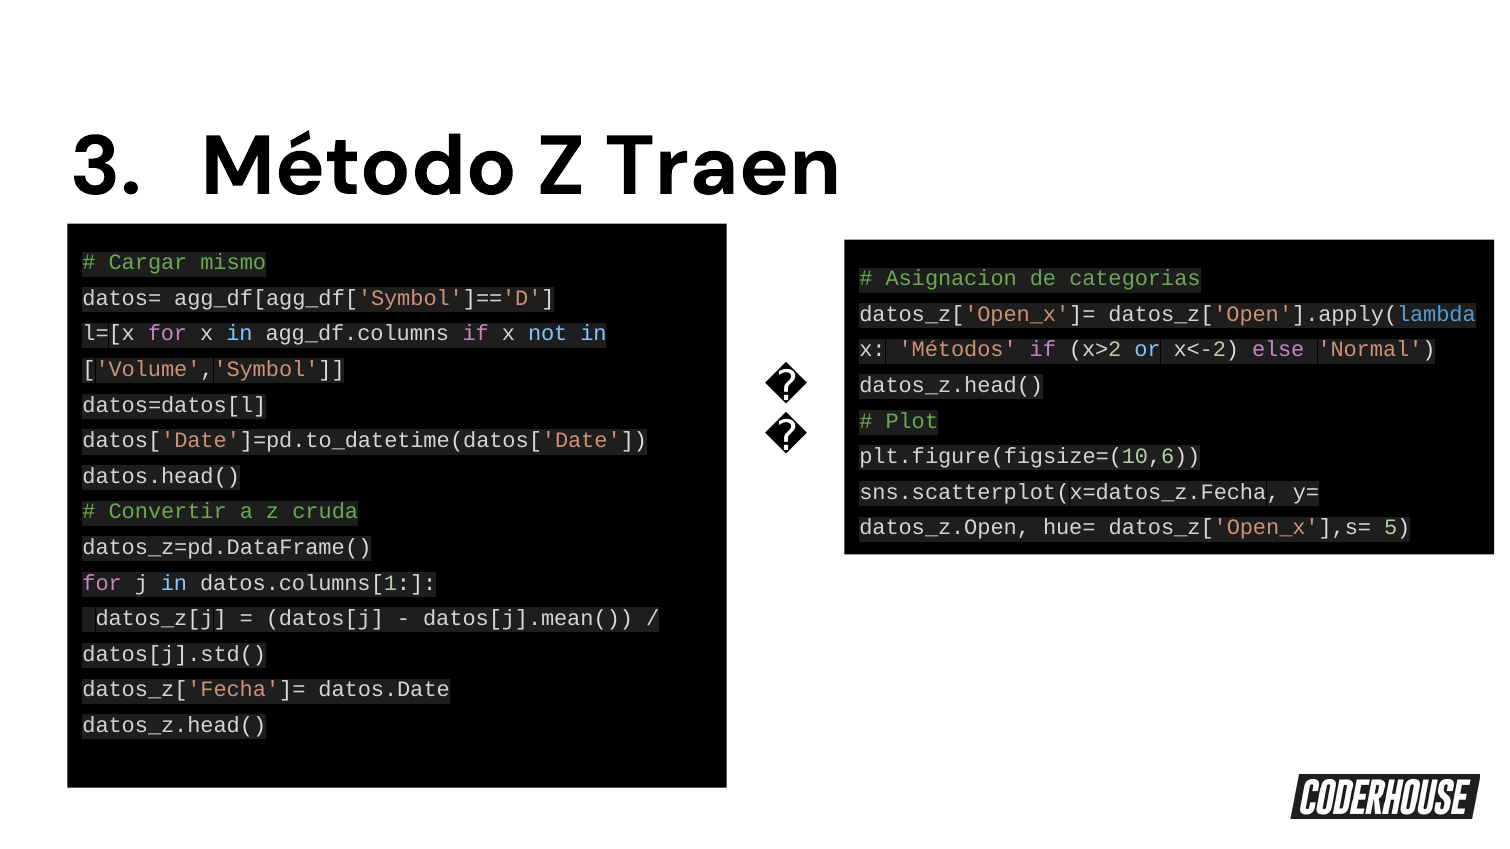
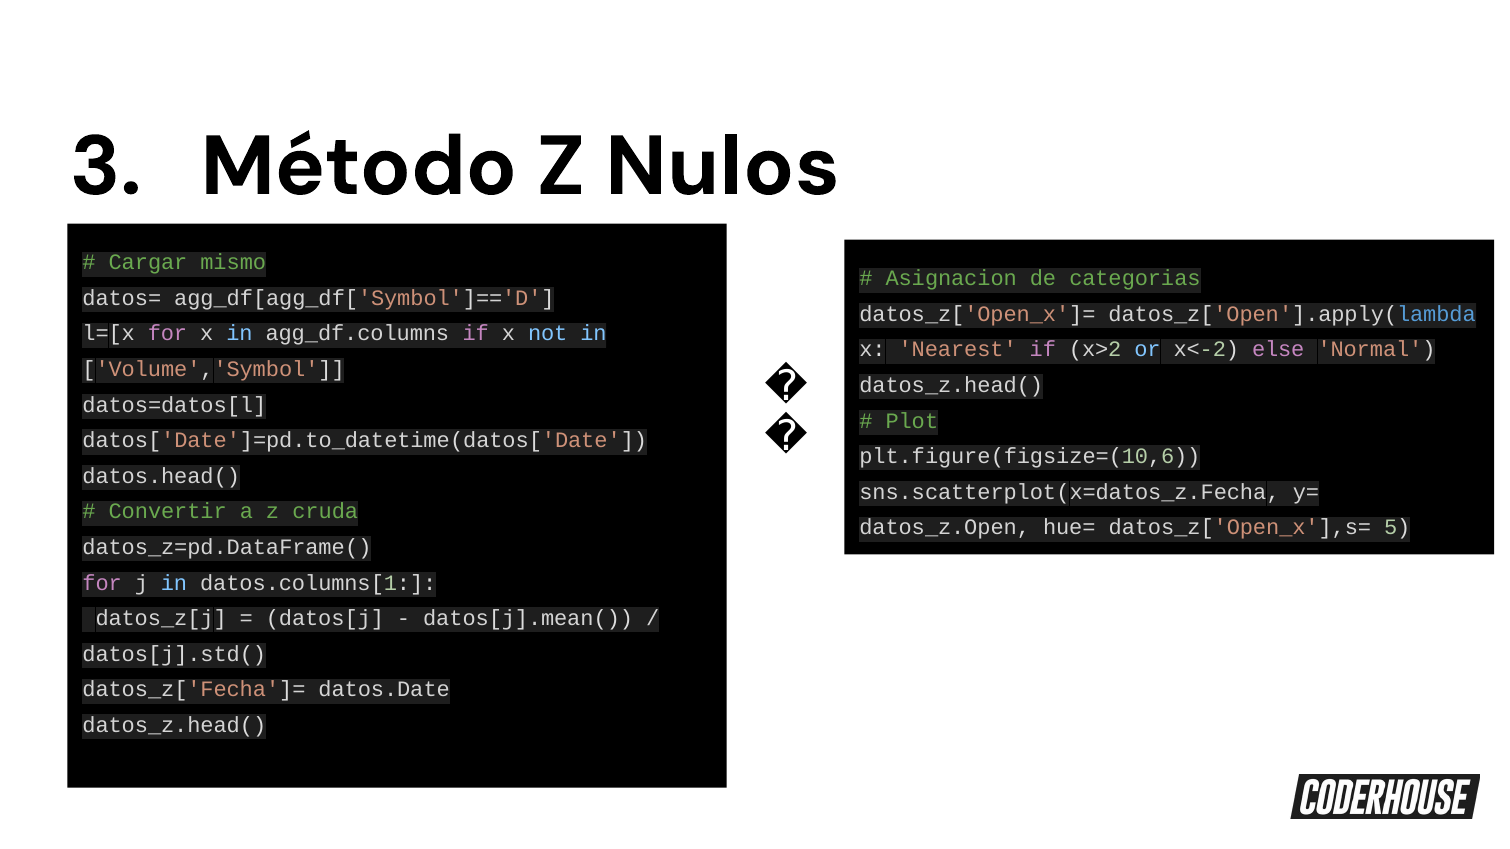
Traen: Traen -> Nulos
Métodos: Métodos -> Nearest
